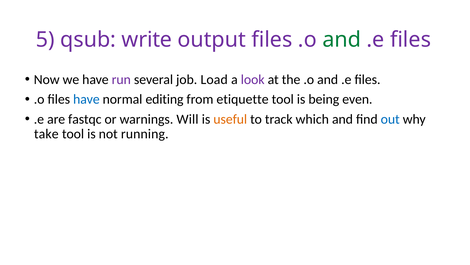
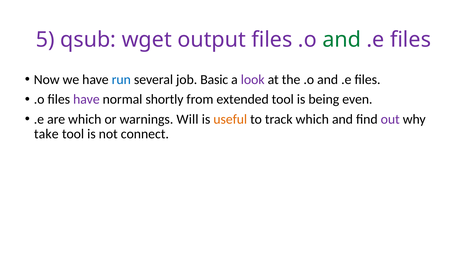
write: write -> wget
run colour: purple -> blue
Load: Load -> Basic
have at (86, 99) colour: blue -> purple
editing: editing -> shortly
etiquette: etiquette -> extended
are fastqc: fastqc -> which
out colour: blue -> purple
running: running -> connect
